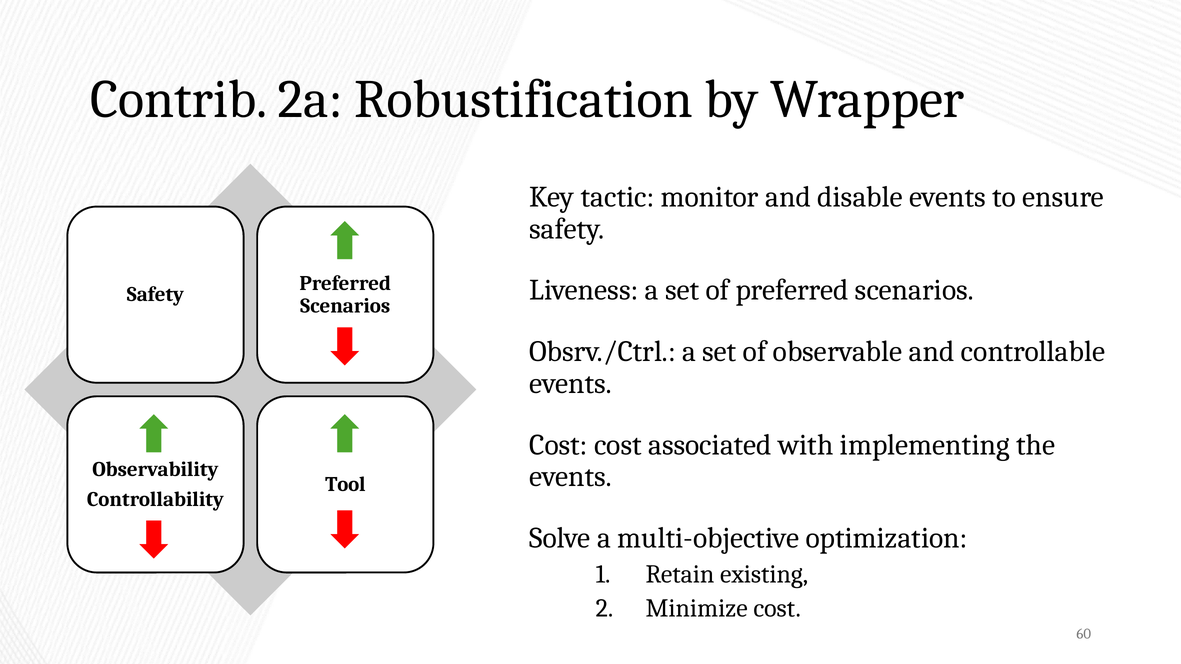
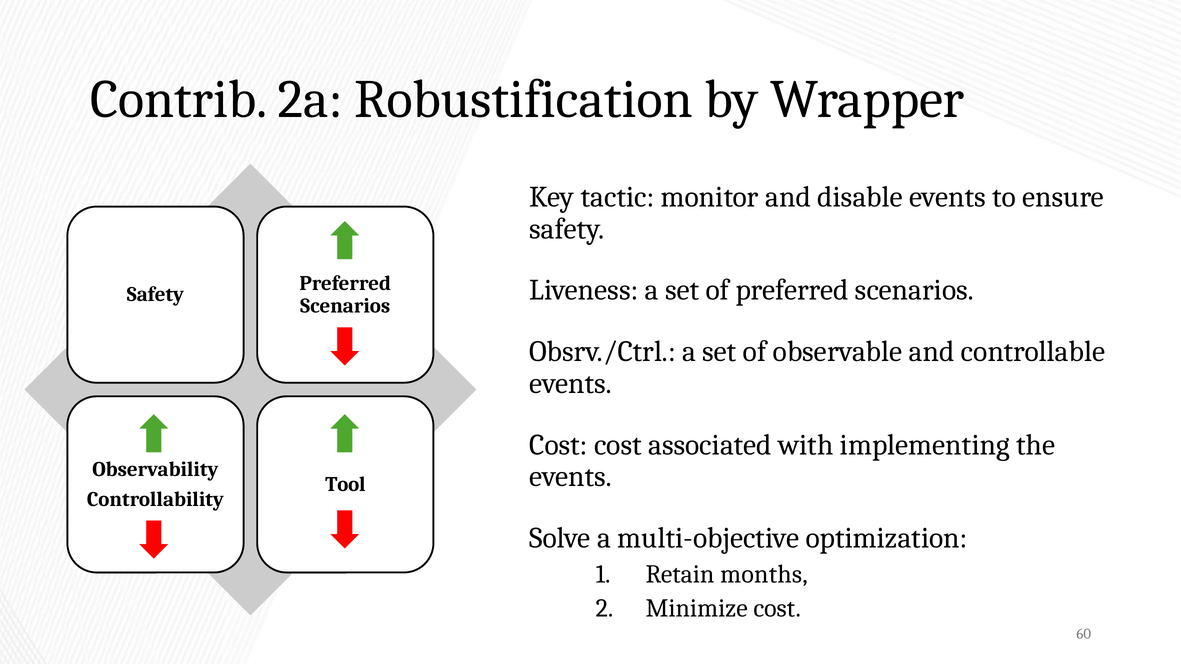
existing: existing -> months
